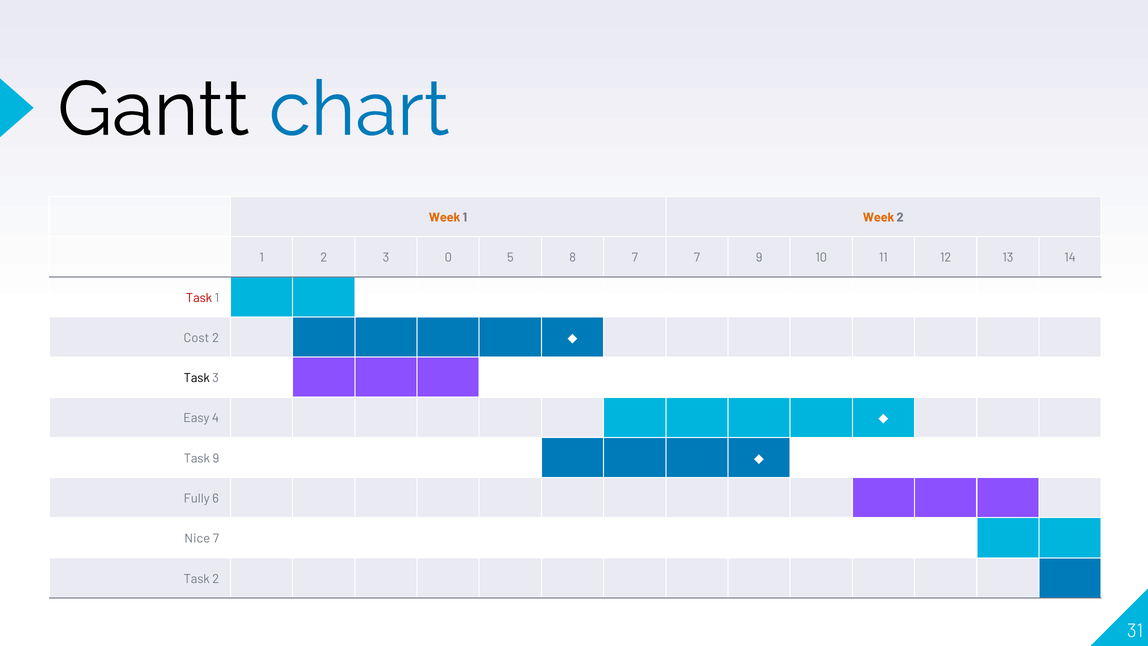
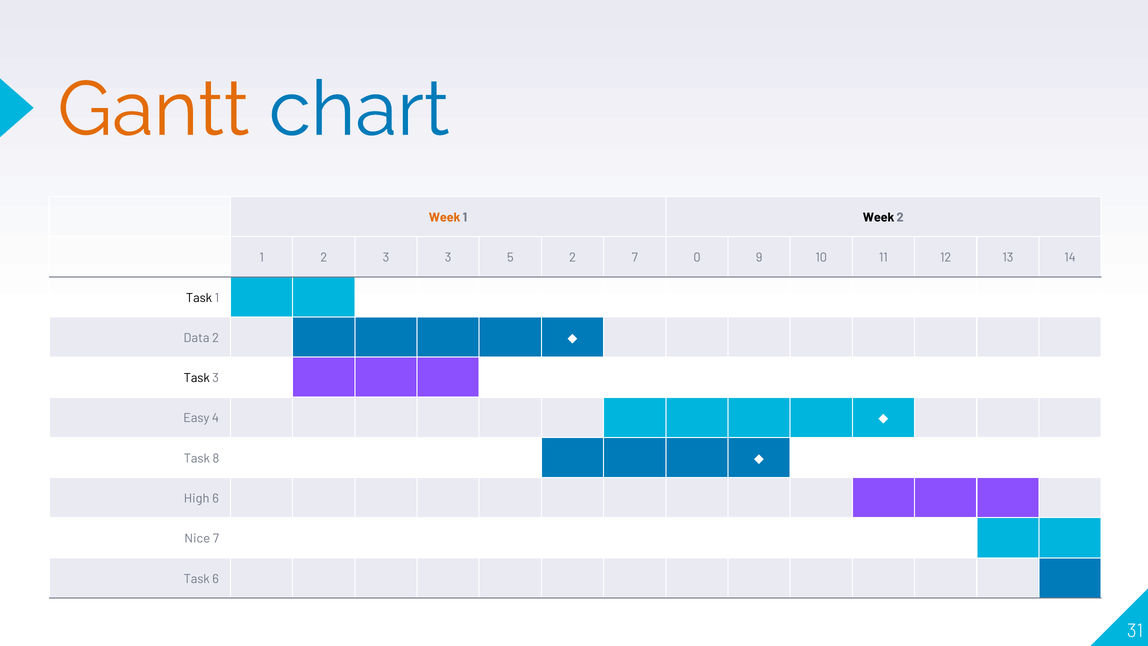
Gantt colour: black -> orange
Week at (879, 217) colour: orange -> black
3 0: 0 -> 3
5 8: 8 -> 2
7 7: 7 -> 0
Task at (199, 298) colour: red -> black
Cost: Cost -> Data
Task 9: 9 -> 8
Fully: Fully -> High
Task 2: 2 -> 6
